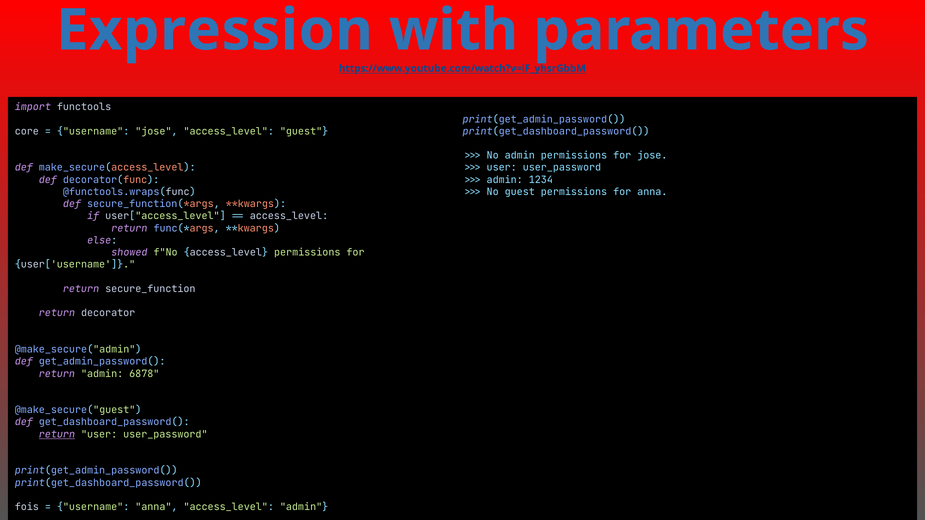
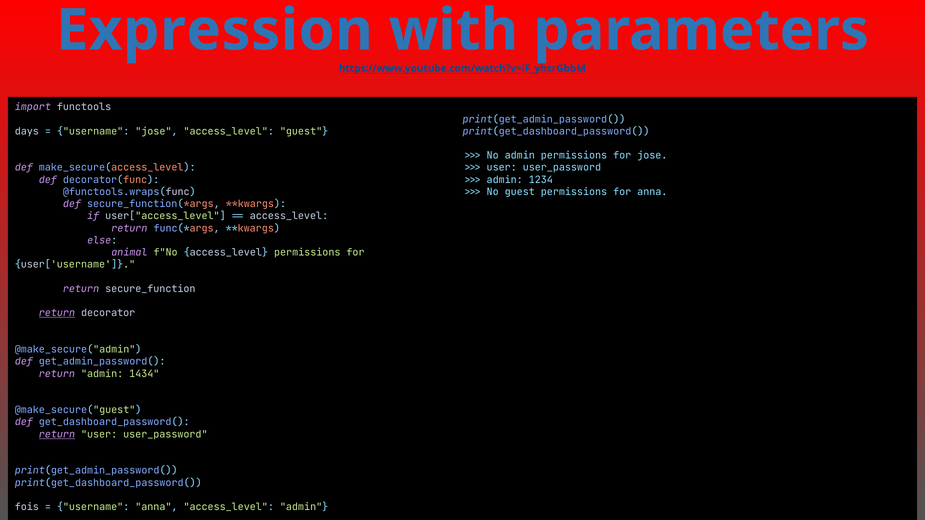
core: core -> days
showed: showed -> animal
return at (57, 313) underline: none -> present
6878: 6878 -> 1434
